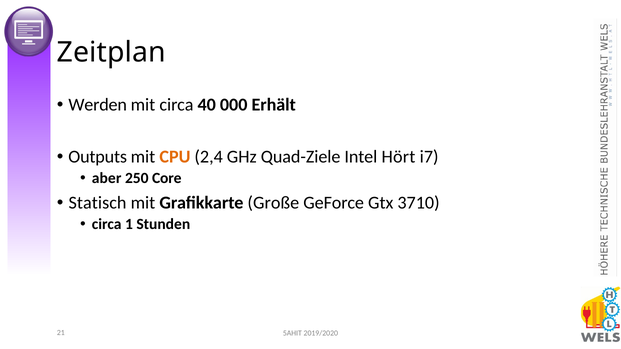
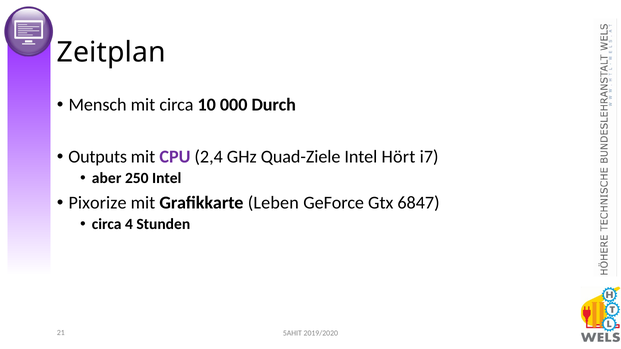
Werden: Werden -> Mensch
40: 40 -> 10
Erhält: Erhält -> Durch
CPU colour: orange -> purple
250 Core: Core -> Intel
Statisch: Statisch -> Pixorize
Große: Große -> Leben
3710: 3710 -> 6847
1: 1 -> 4
